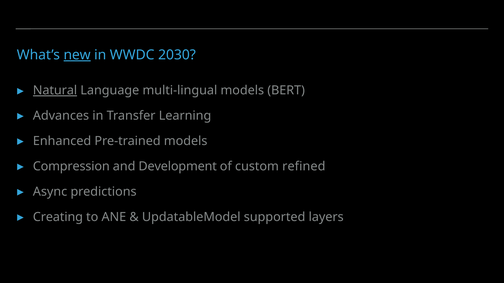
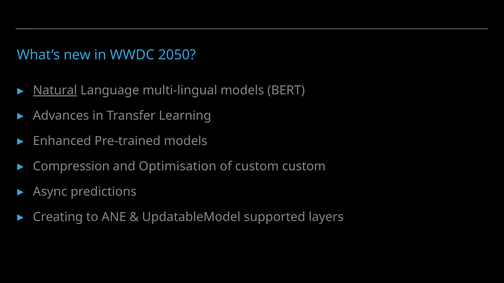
new underline: present -> none
2030: 2030 -> 2050
Development: Development -> Optimisation
custom refined: refined -> custom
